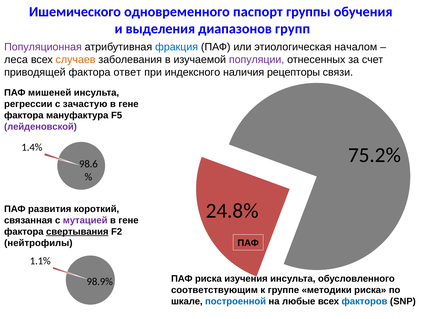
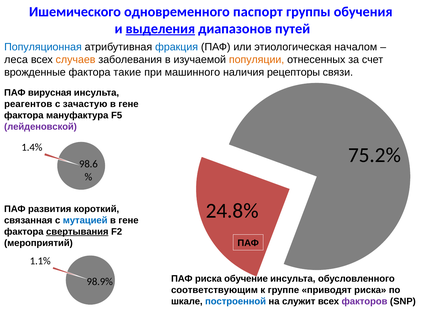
выделения underline: none -> present
групп: групп -> путей
Популяционная colour: purple -> blue
популяции colour: purple -> orange
приводящей: приводящей -> врожденные
ответ: ответ -> такие
индексного: индексного -> машинного
мишеней: мишеней -> вирусная
регрессии: регрессии -> реагентов
мутацией colour: purple -> blue
нейтрофилы: нейтрофилы -> мероприятий
изучения: изучения -> обучение
методики: методики -> приводят
любые: любые -> служит
факторов colour: blue -> purple
